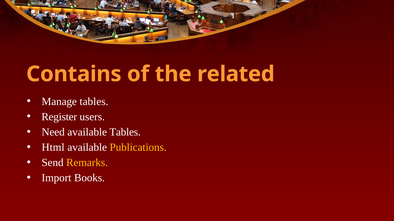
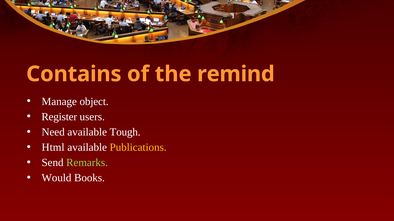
related: related -> remind
Manage tables: tables -> object
available Tables: Tables -> Tough
Remarks colour: yellow -> light green
Import: Import -> Would
